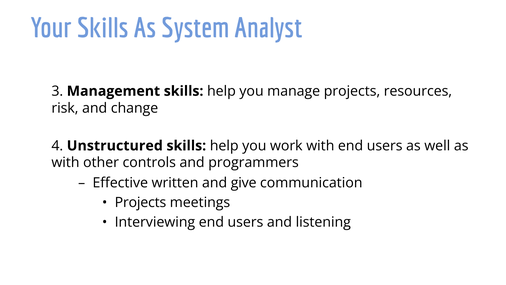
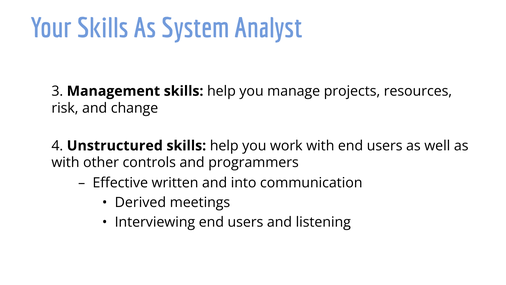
give: give -> into
Projects at (140, 202): Projects -> Derived
